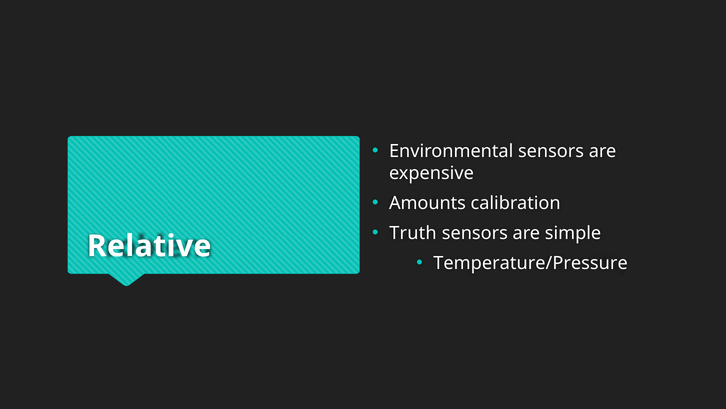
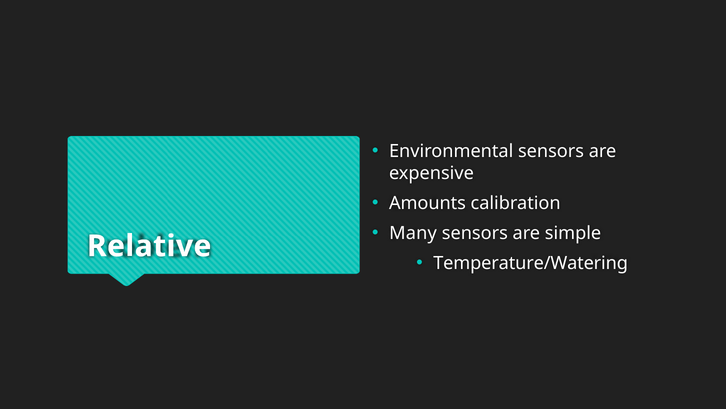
Truth: Truth -> Many
Temperature/Pressure: Temperature/Pressure -> Temperature/Watering
